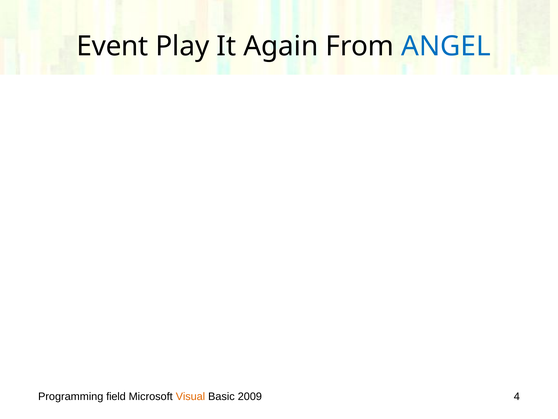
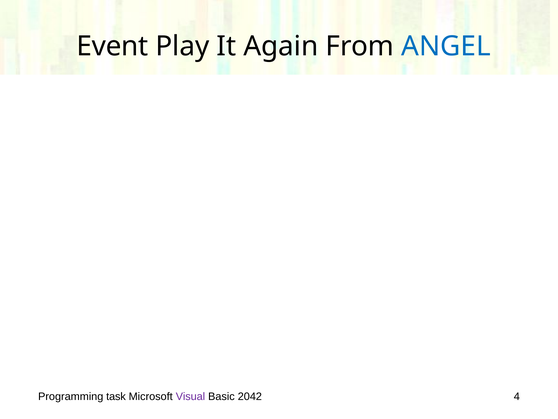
field: field -> task
Visual colour: orange -> purple
2009: 2009 -> 2042
